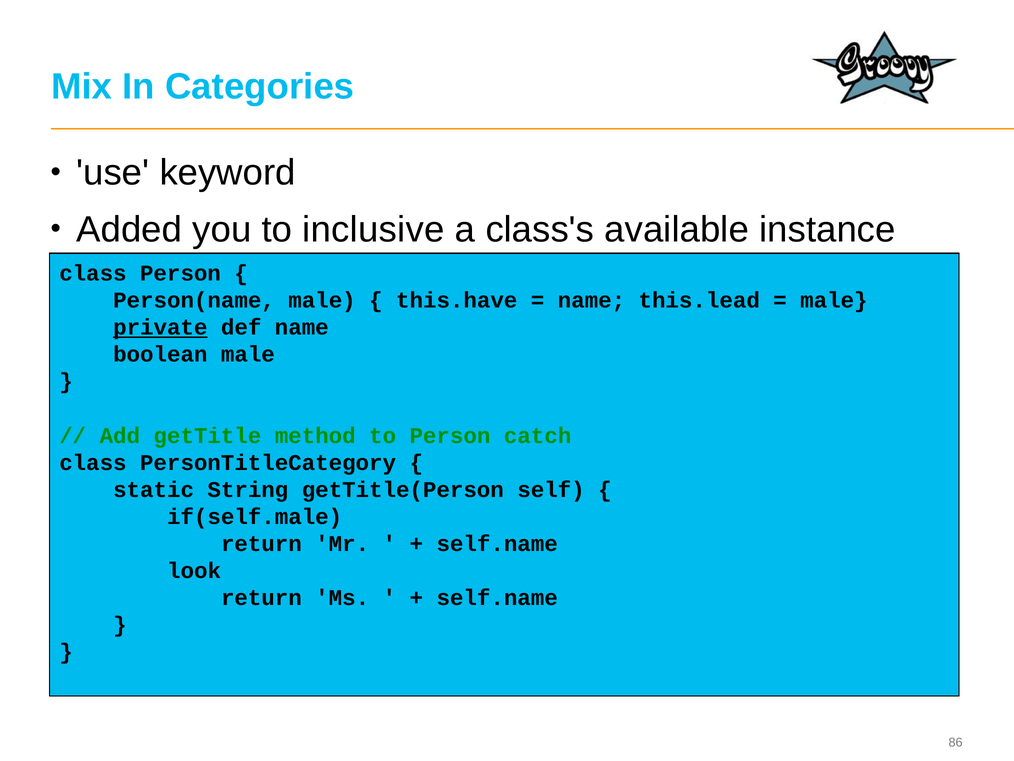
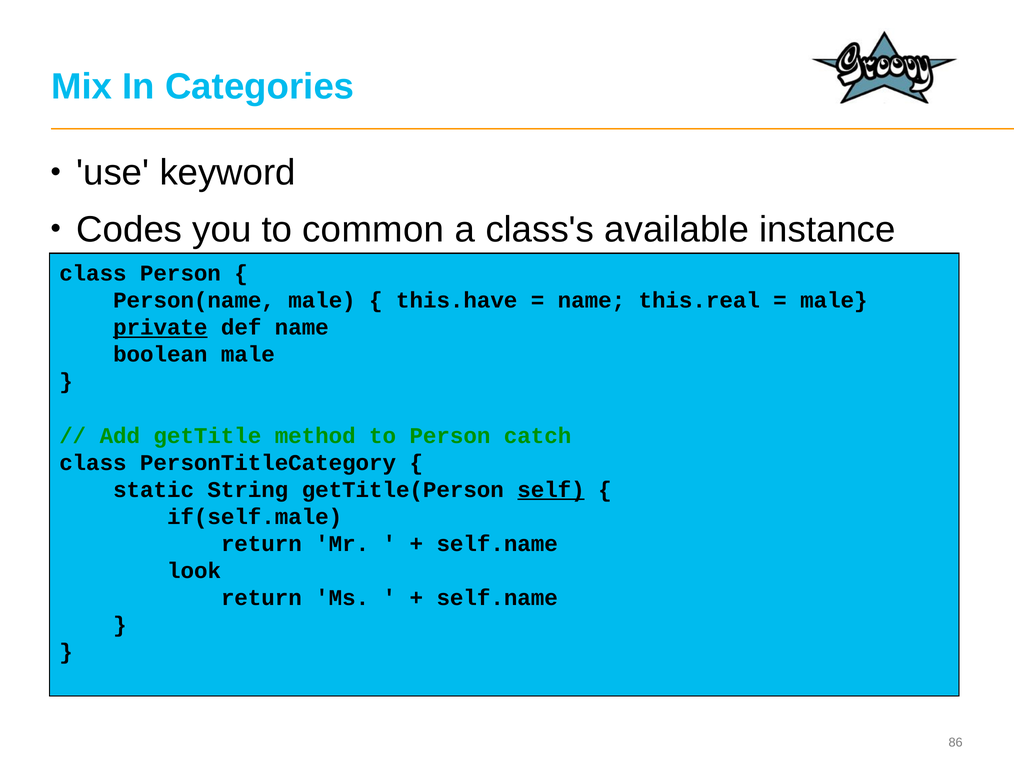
Added: Added -> Codes
inclusive: inclusive -> common
this.lead: this.lead -> this.real
self underline: none -> present
